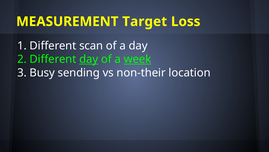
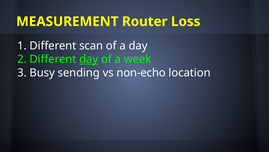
Target: Target -> Router
week underline: present -> none
non-their: non-their -> non-echo
